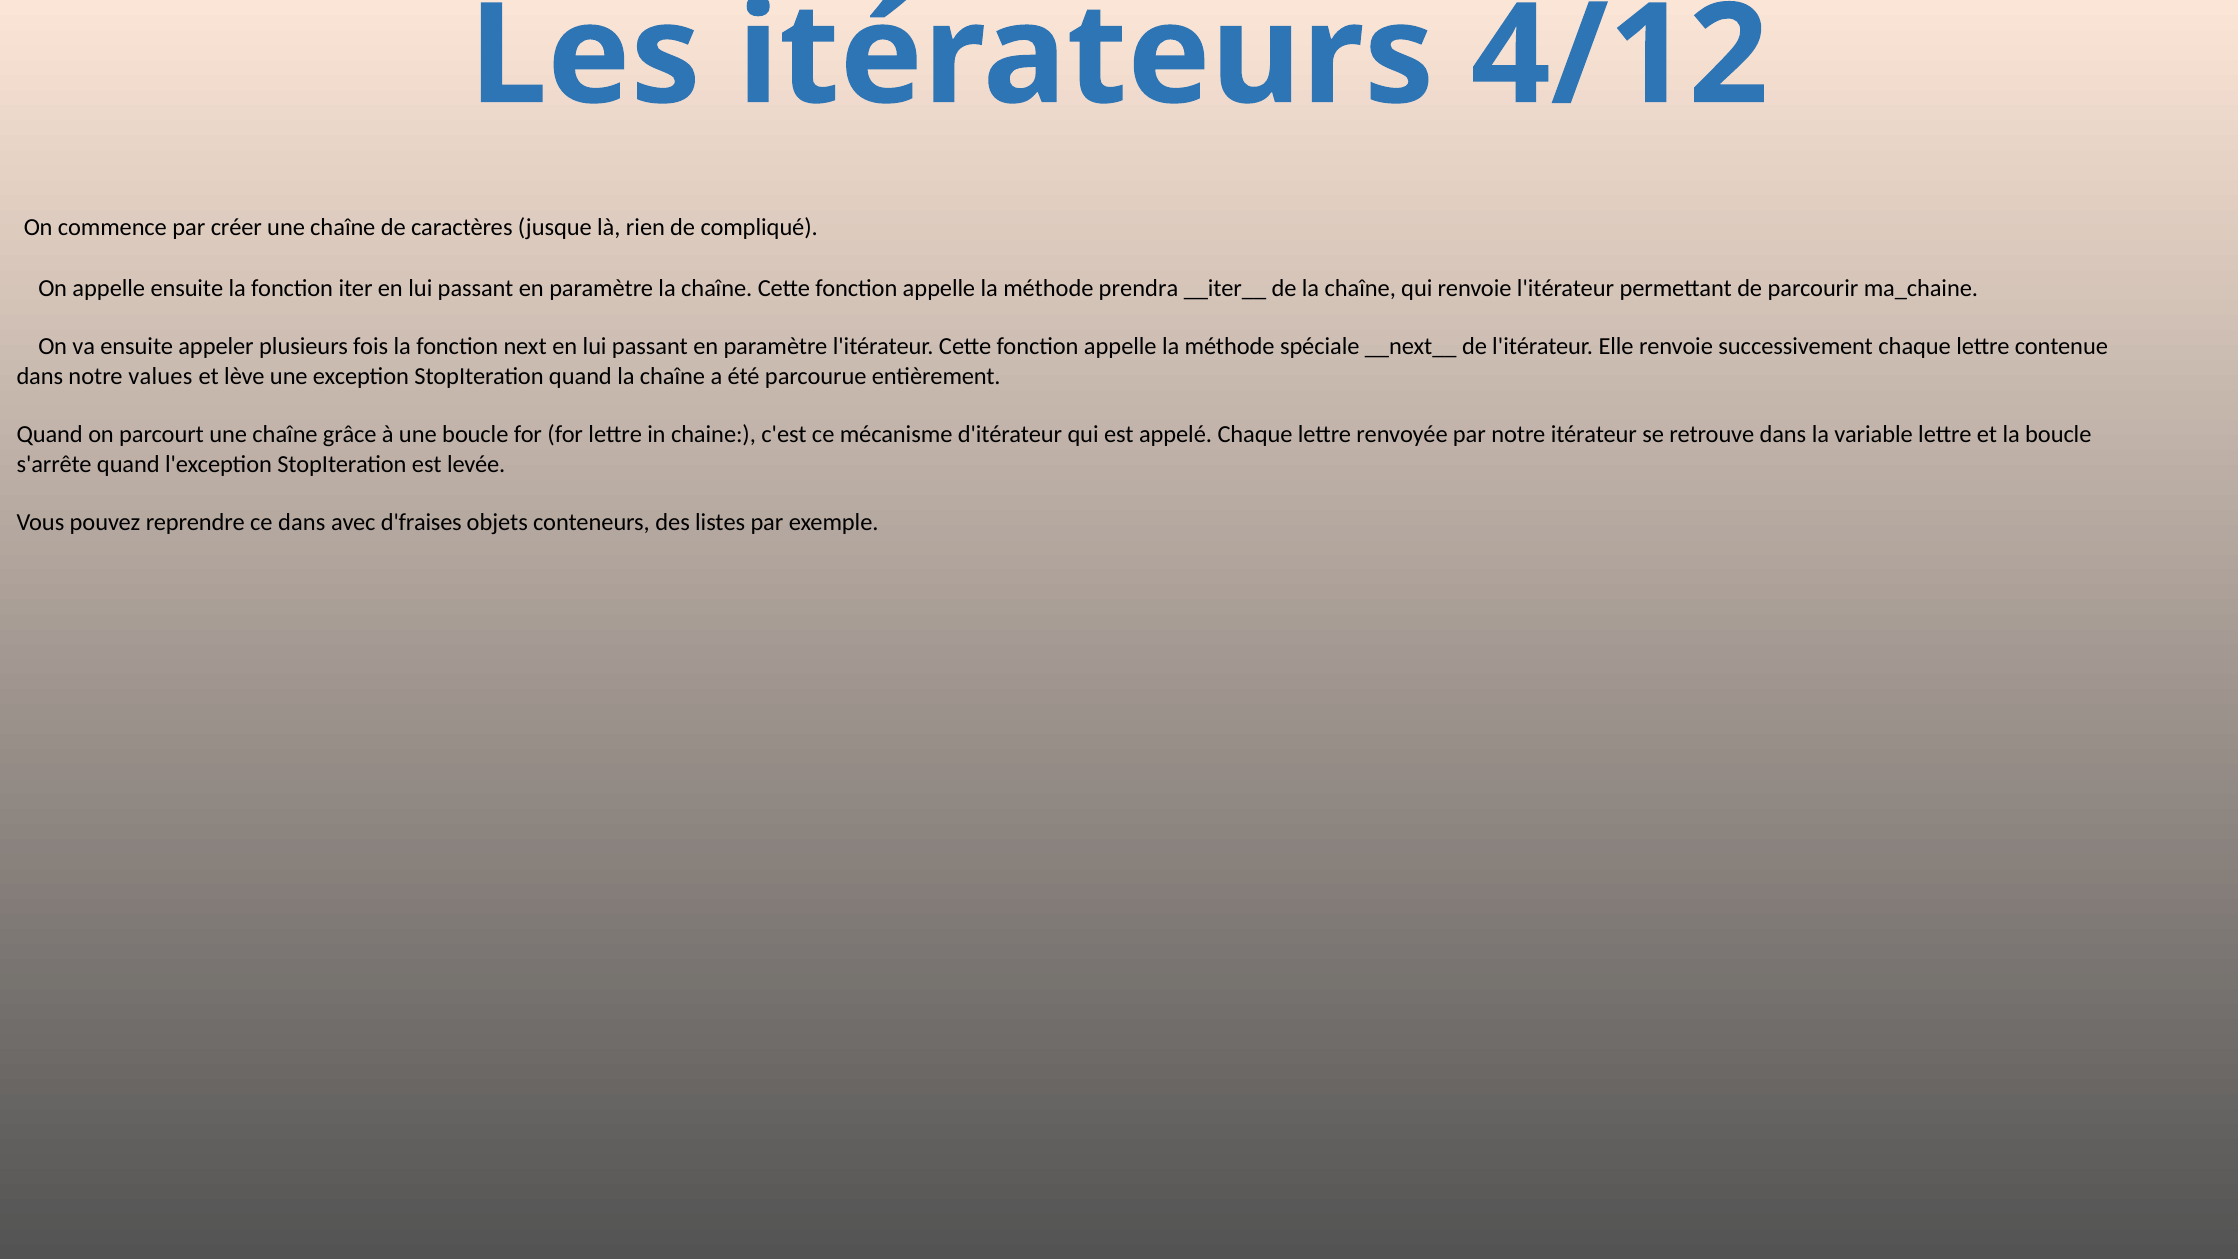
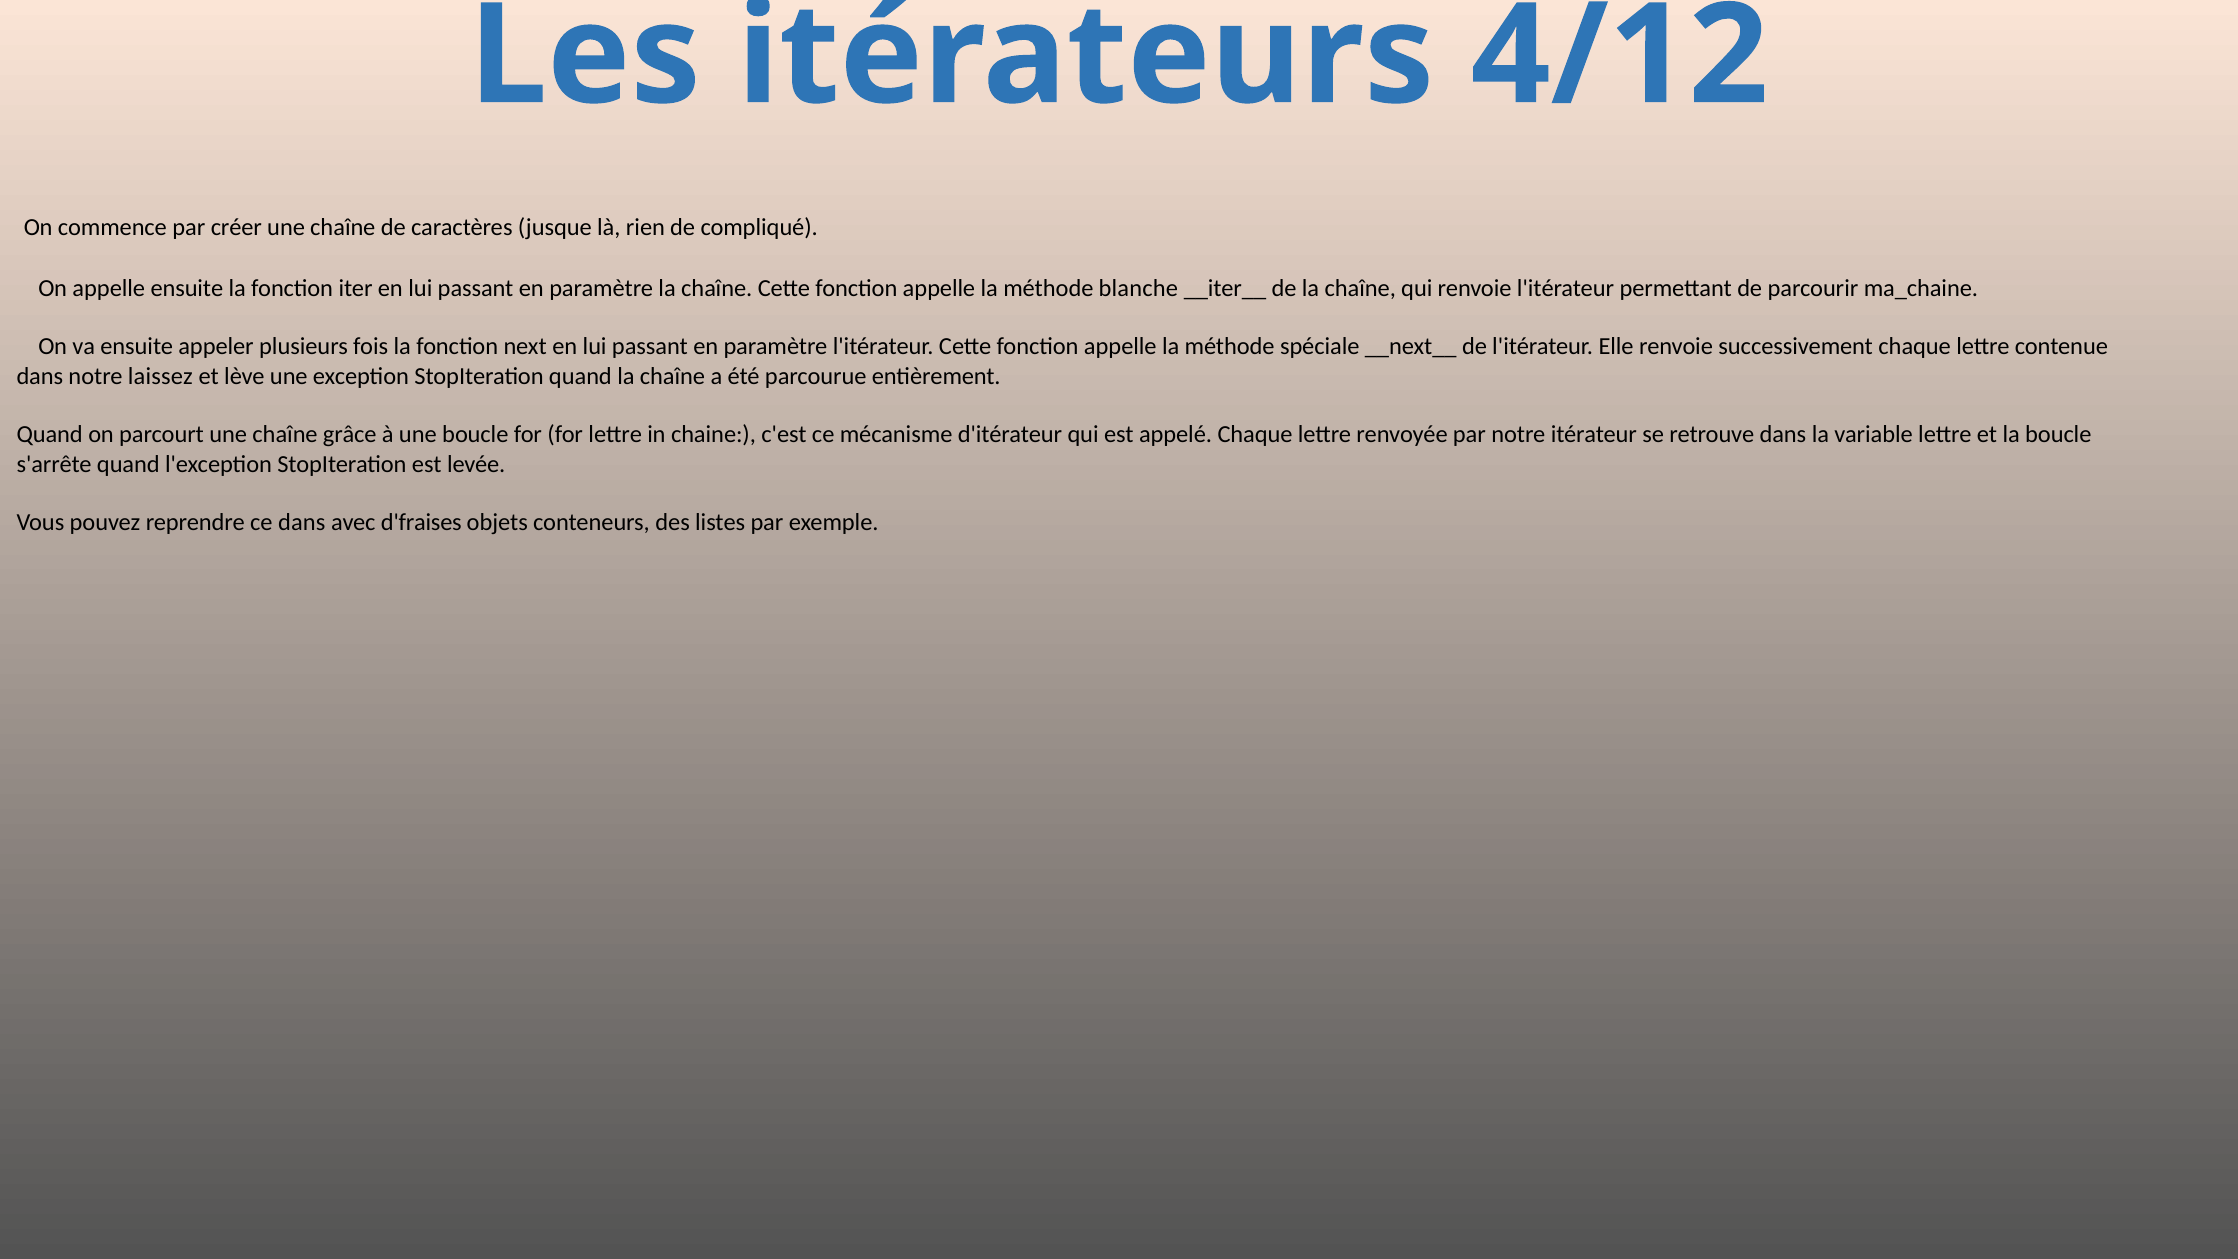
prendra: prendra -> blanche
values: values -> laissez
